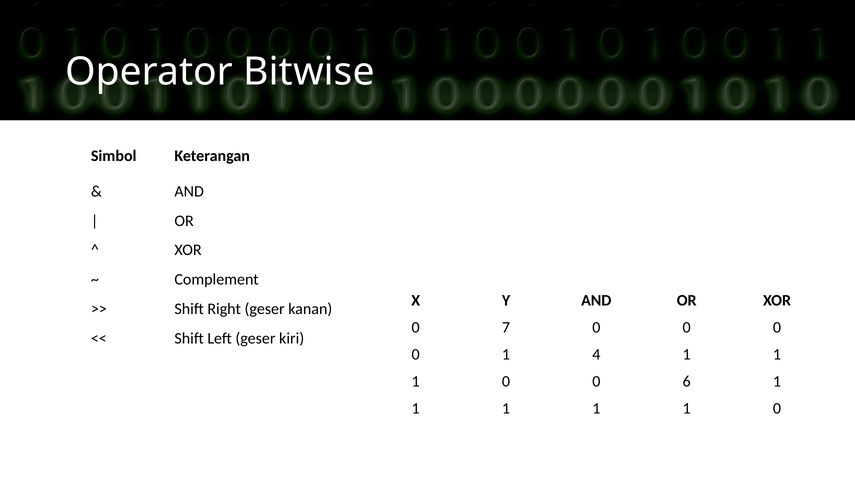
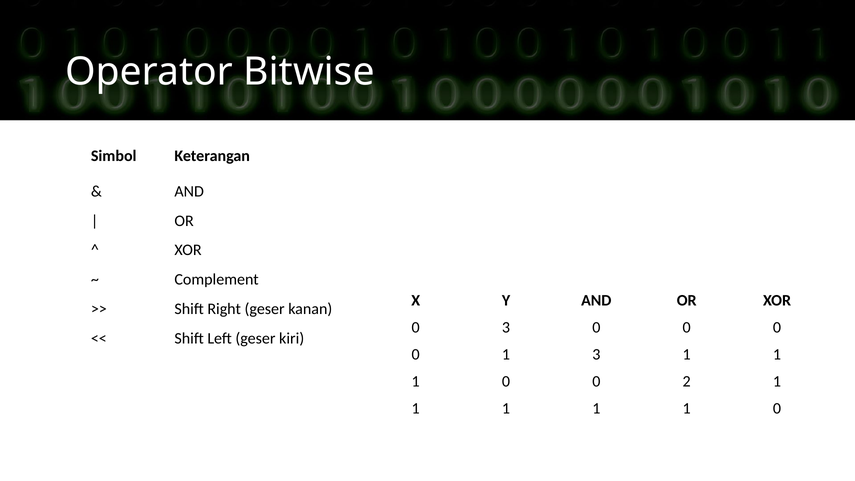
0 7: 7 -> 3
1 4: 4 -> 3
6: 6 -> 2
